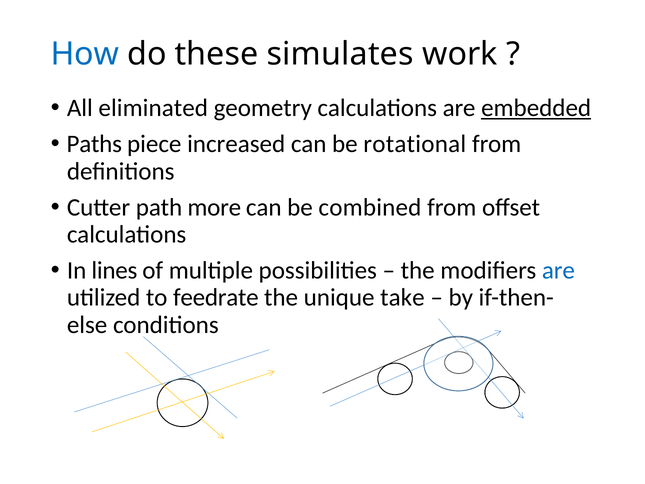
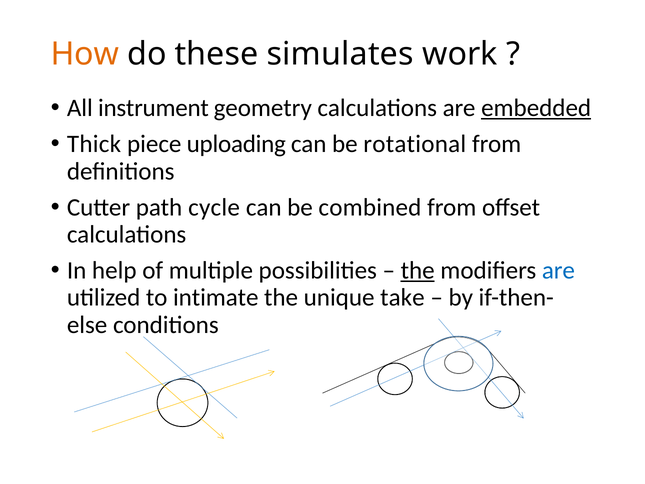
How colour: blue -> orange
eliminated: eliminated -> instrument
Paths: Paths -> Thick
increased: increased -> uploading
more: more -> cycle
lines: lines -> help
the at (418, 270) underline: none -> present
feedrate: feedrate -> intimate
